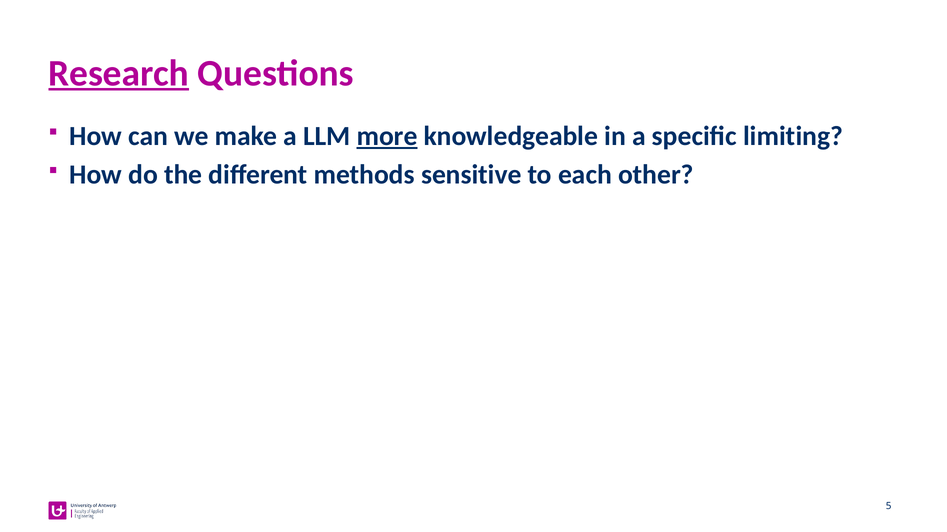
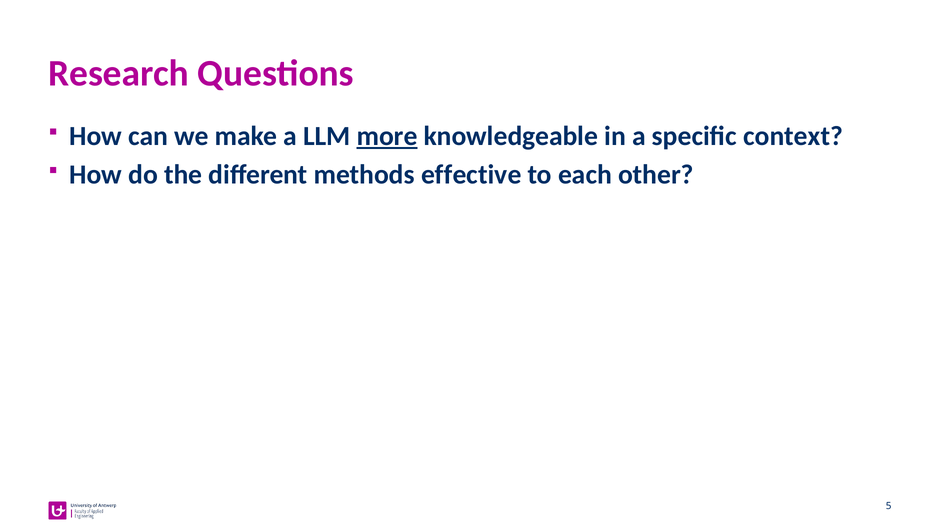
Research underline: present -> none
limiting: limiting -> context
sensitive: sensitive -> effective
